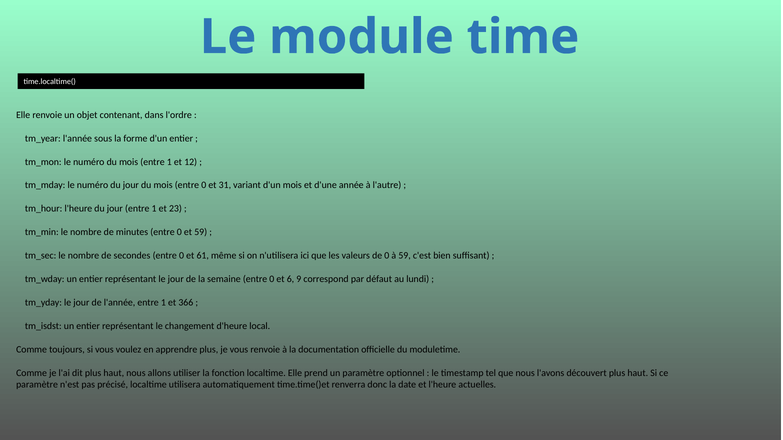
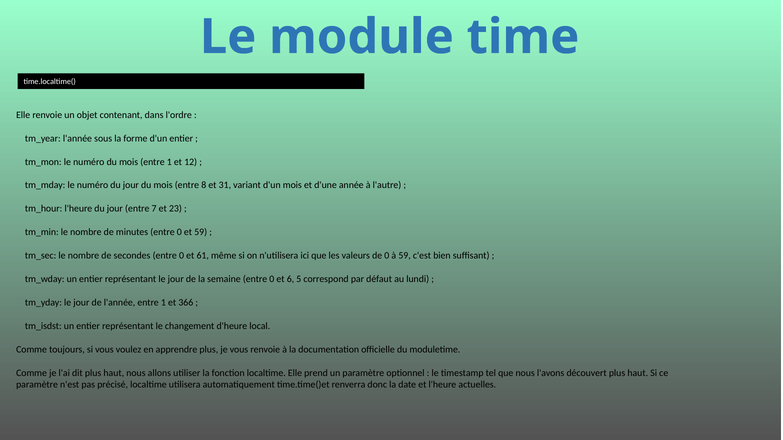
mois entre 0: 0 -> 8
jour entre 1: 1 -> 7
9: 9 -> 5
